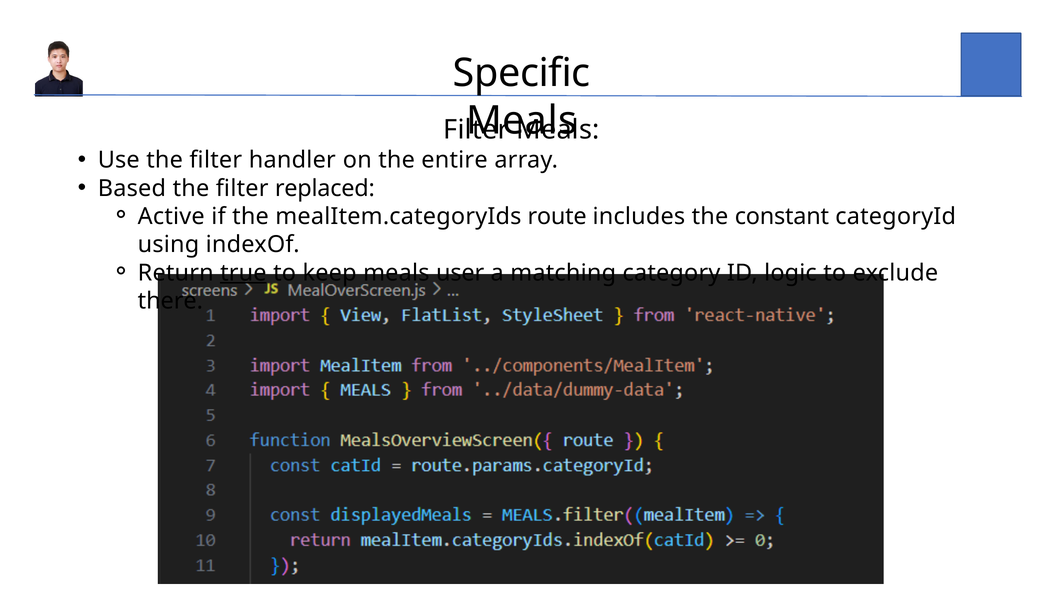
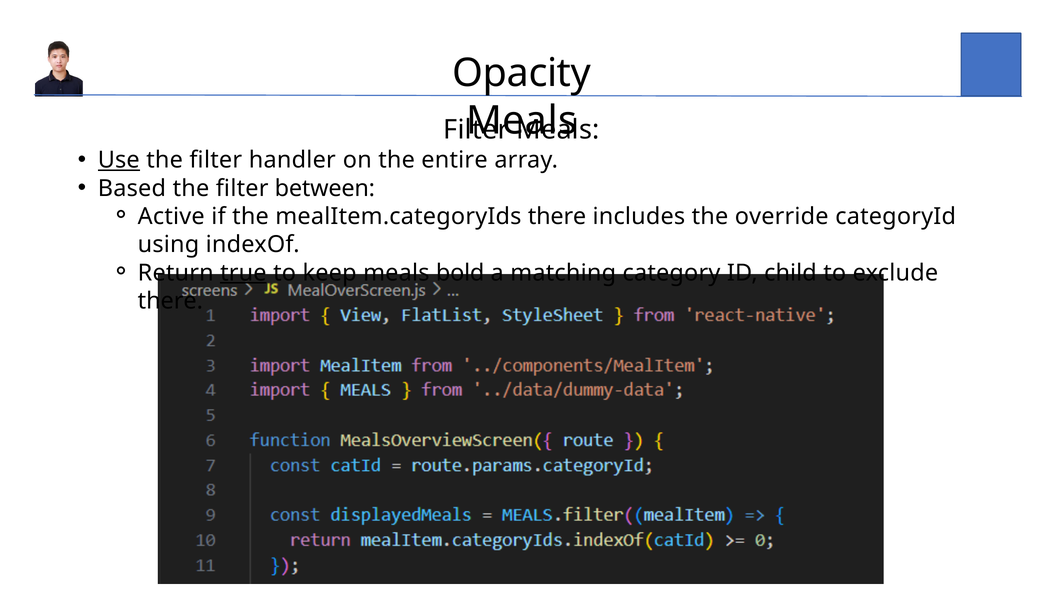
Specific: Specific -> Opacity
Use underline: none -> present
replaced: replaced -> between
mealItem.categoryIds route: route -> there
constant: constant -> override
user: user -> bold
logic: logic -> child
